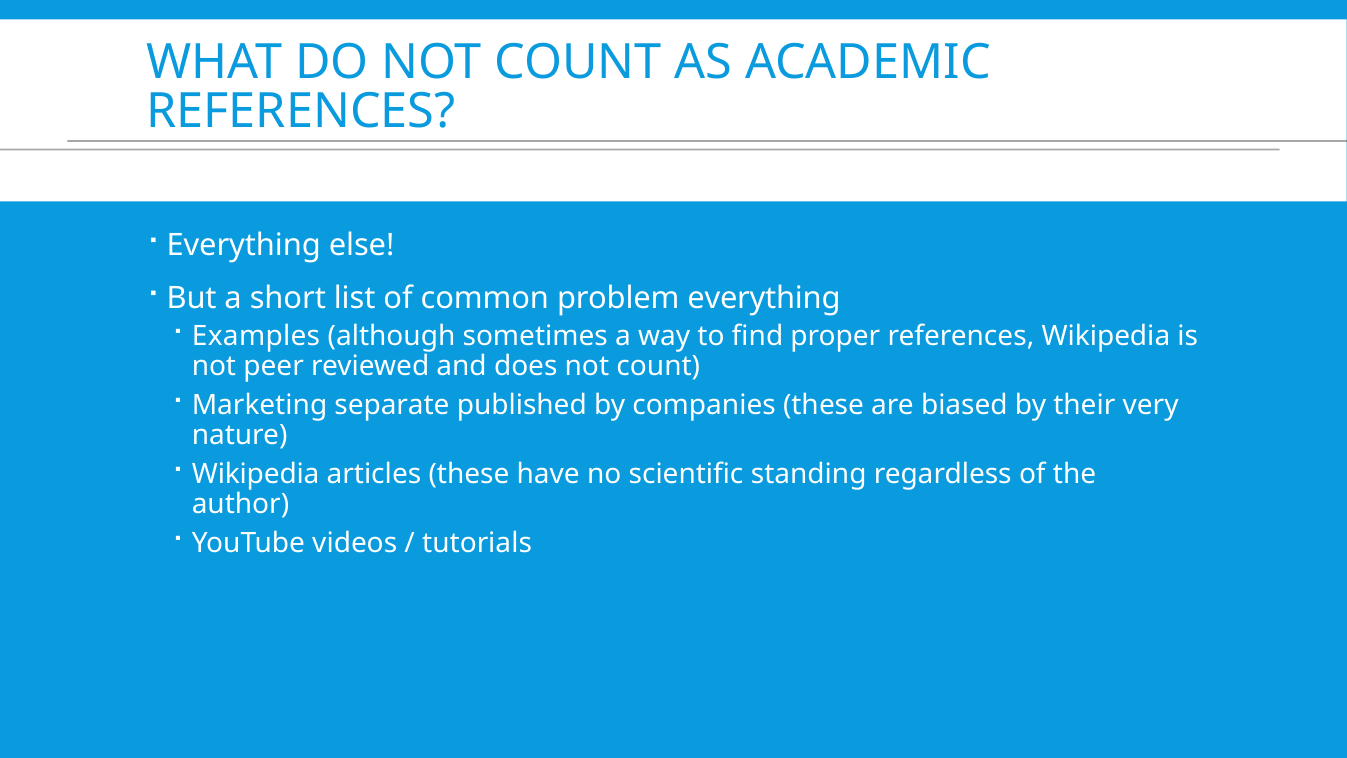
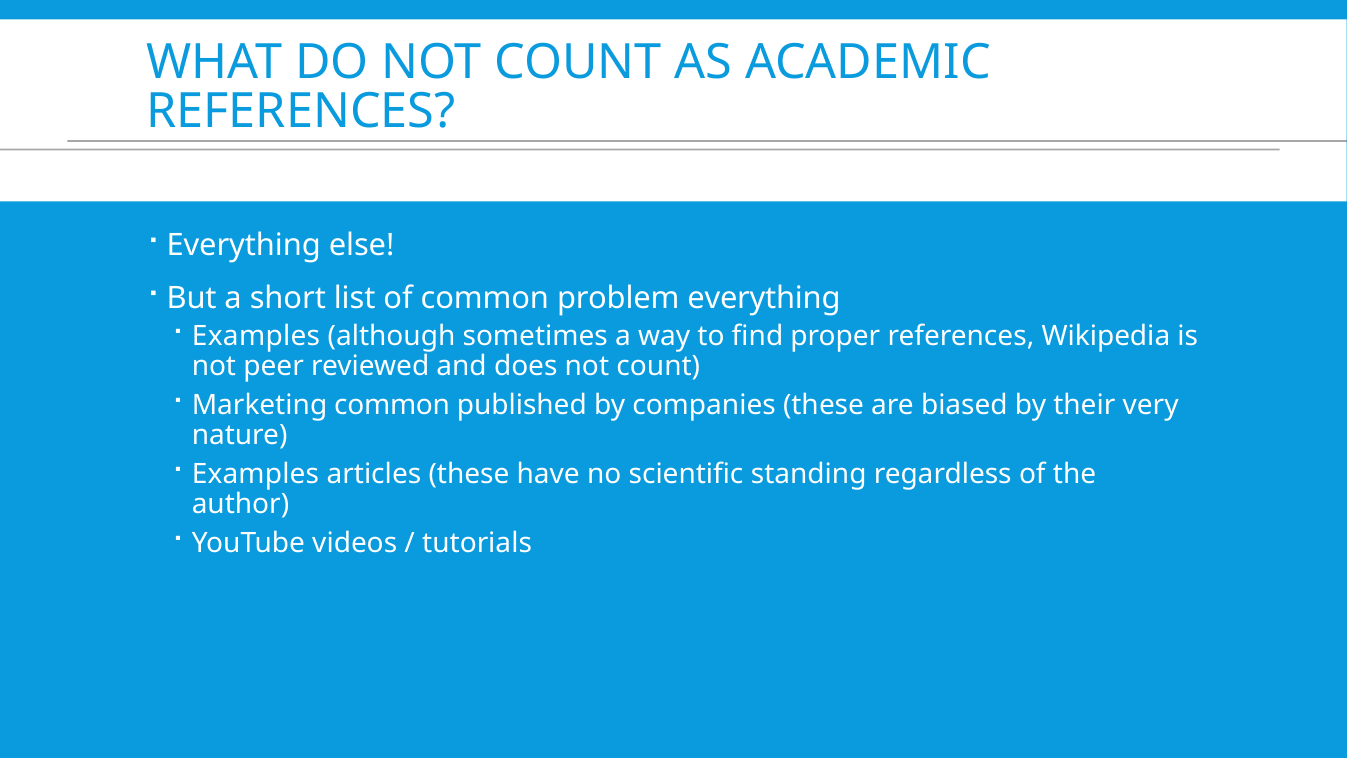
Marketing separate: separate -> common
Wikipedia at (256, 474): Wikipedia -> Examples
